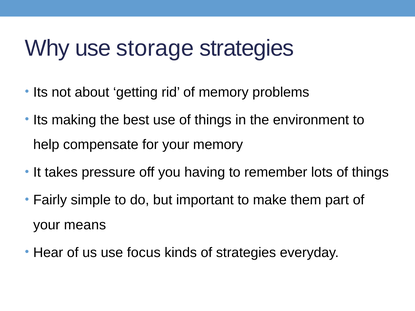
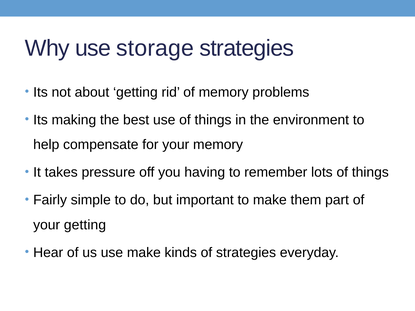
your means: means -> getting
use focus: focus -> make
